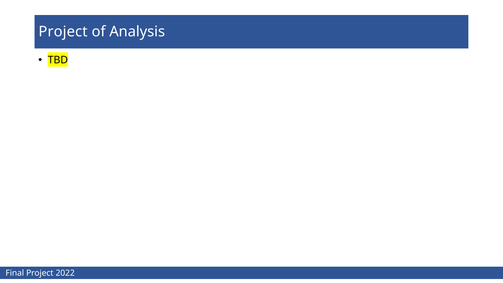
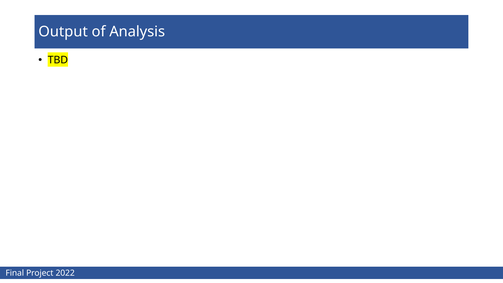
Project at (63, 32): Project -> Output
